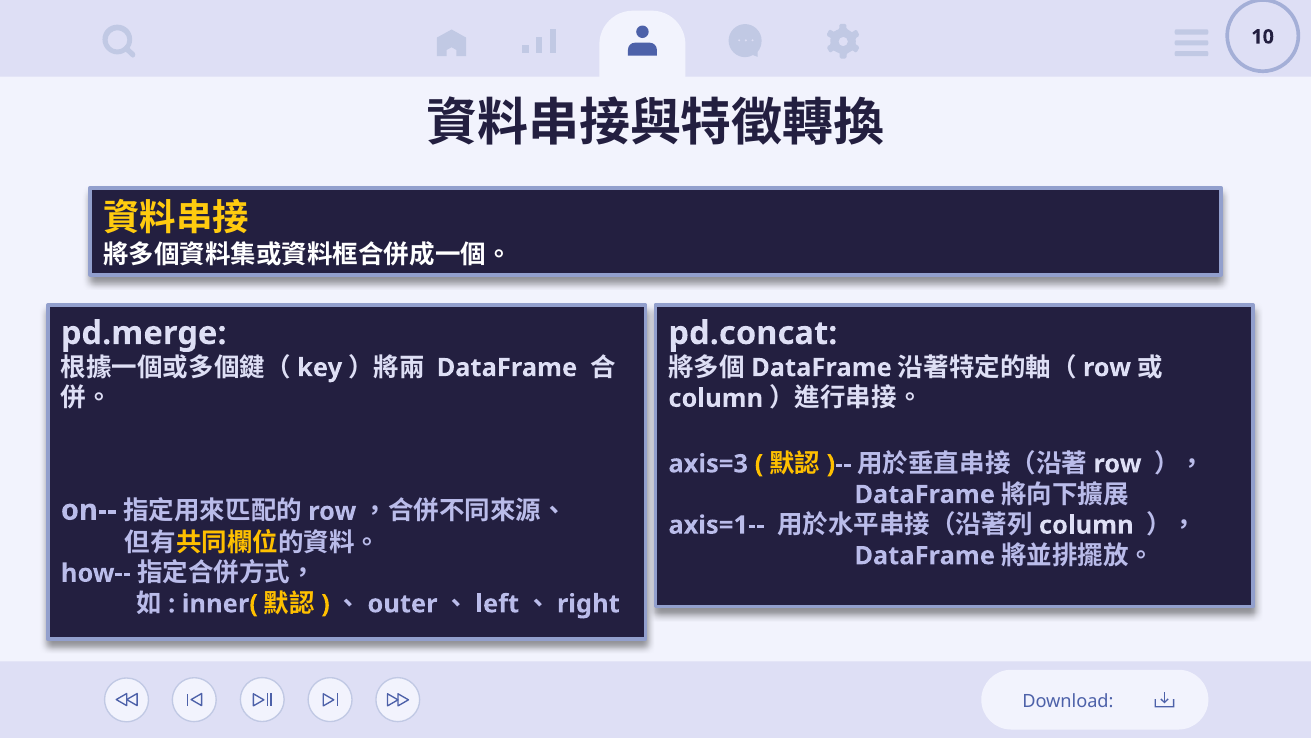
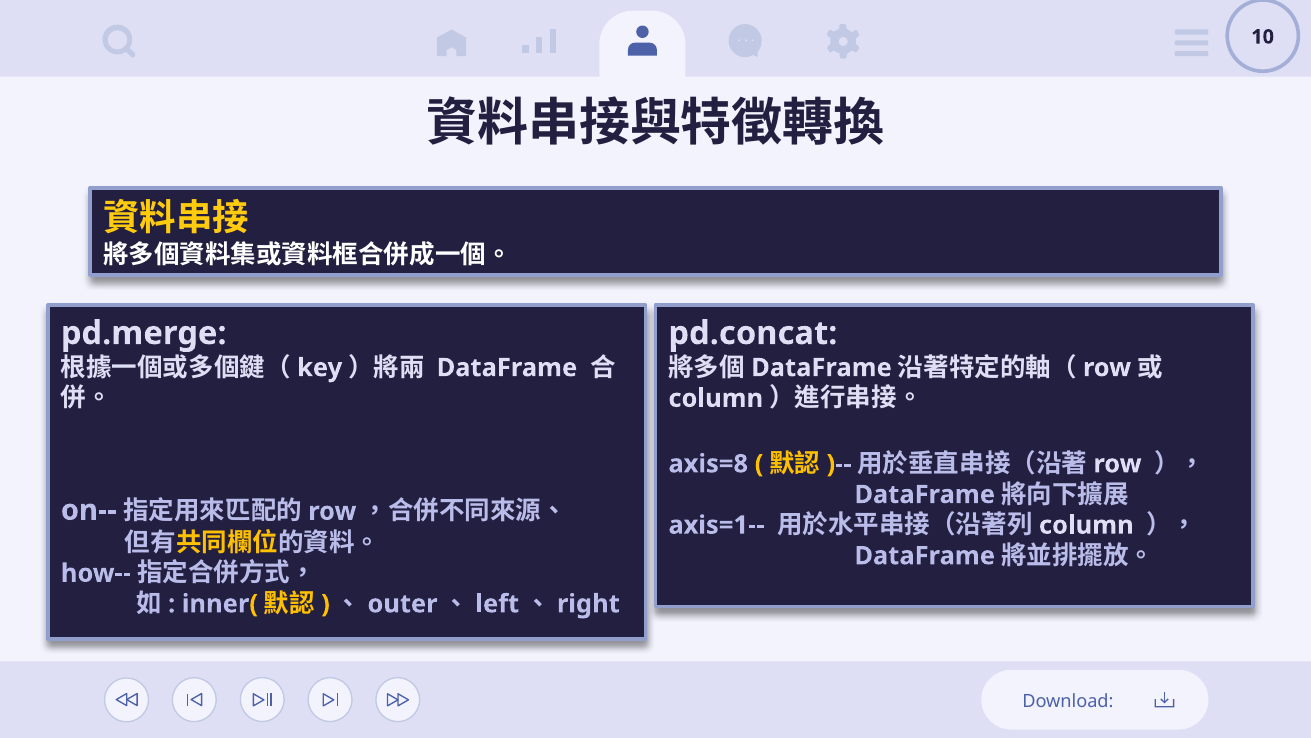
axis=3: axis=3 -> axis=8
